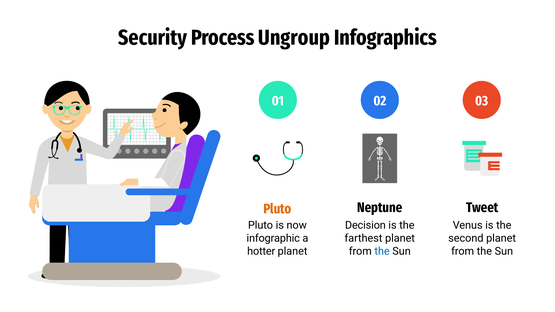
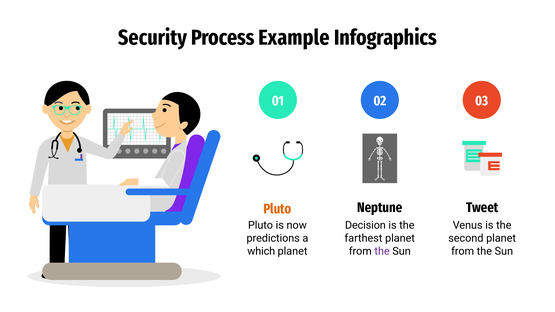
Ungroup: Ungroup -> Example
infographic: infographic -> predictions
the at (382, 251) colour: blue -> purple
hotter: hotter -> which
